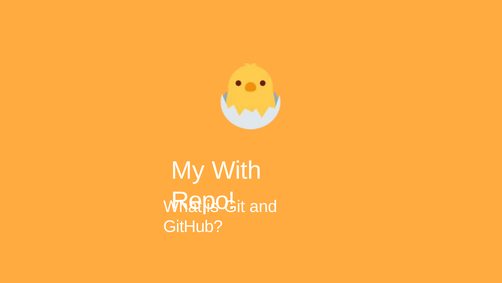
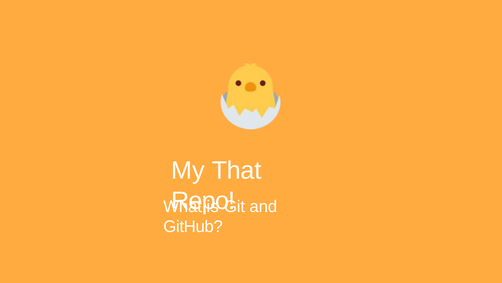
With: With -> That
